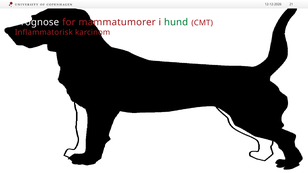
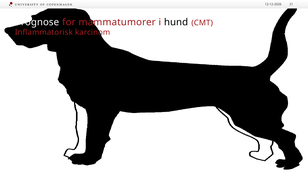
hund colour: green -> black
